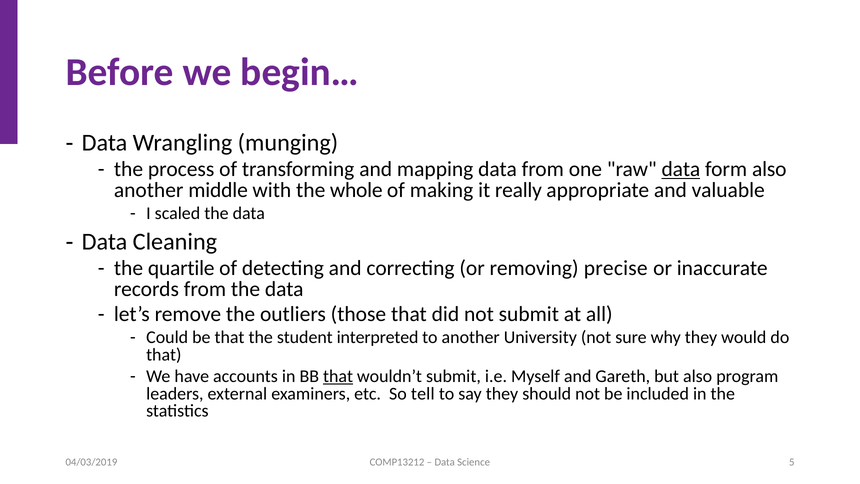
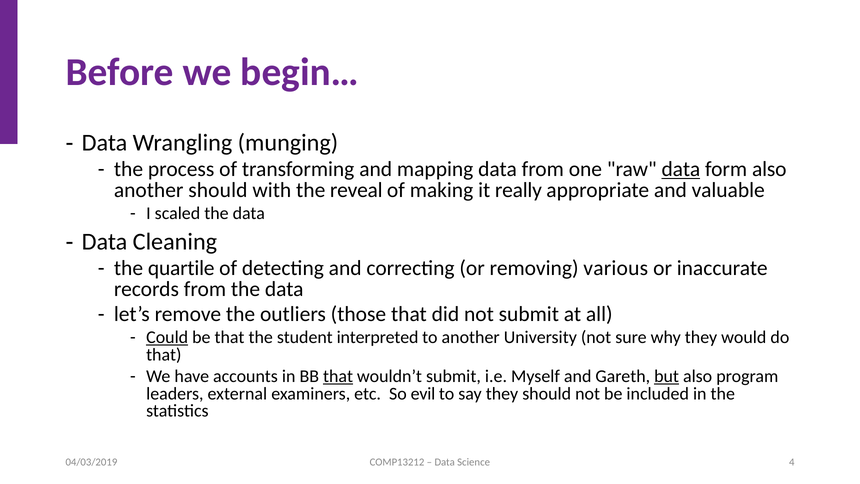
another middle: middle -> should
whole: whole -> reveal
precise: precise -> various
Could underline: none -> present
but underline: none -> present
tell: tell -> evil
5: 5 -> 4
